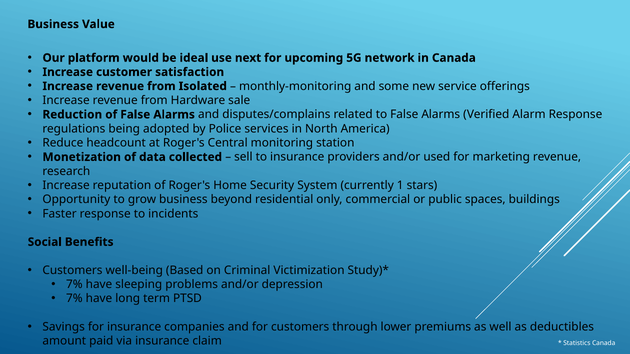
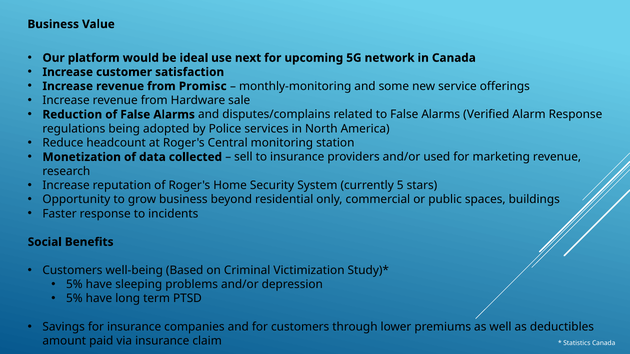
Isolated: Isolated -> Promisc
1: 1 -> 5
7% at (74, 285): 7% -> 5%
7% at (74, 299): 7% -> 5%
